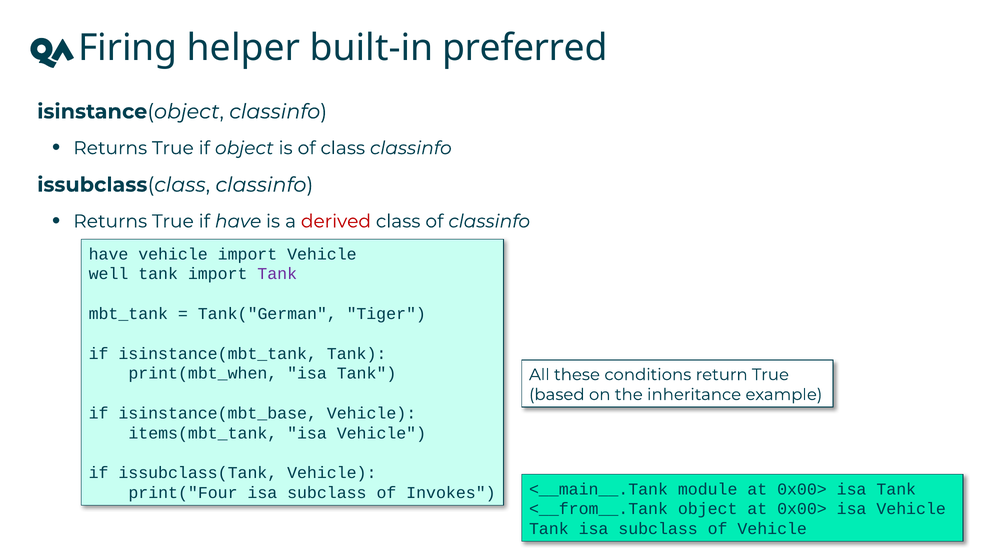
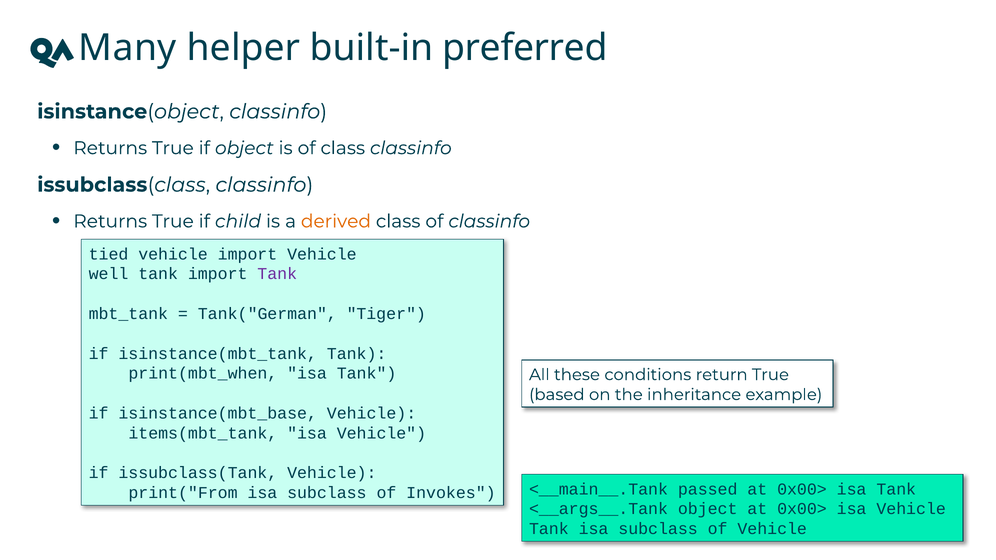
Firing: Firing -> Many
if have: have -> child
derived colour: red -> orange
have at (109, 254): have -> tied
module: module -> passed
print("Four: print("Four -> print("From
<__from__.Tank: <__from__.Tank -> <__args__.Tank
